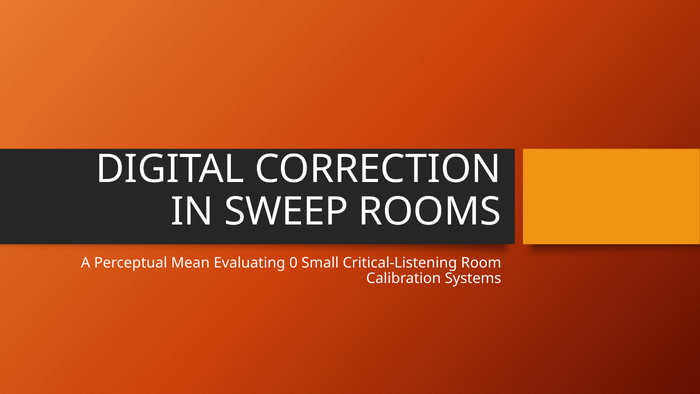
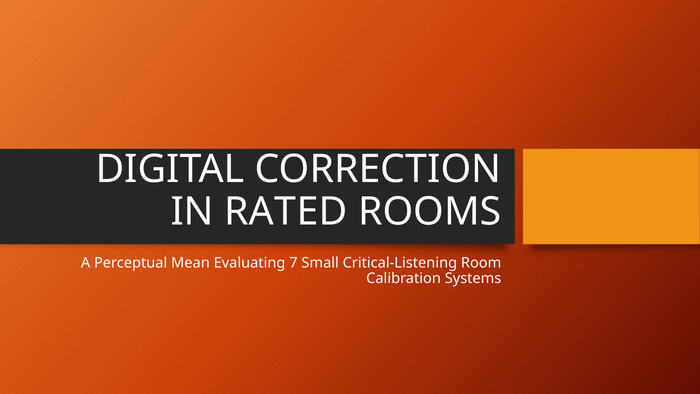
SWEEP: SWEEP -> RATED
0: 0 -> 7
